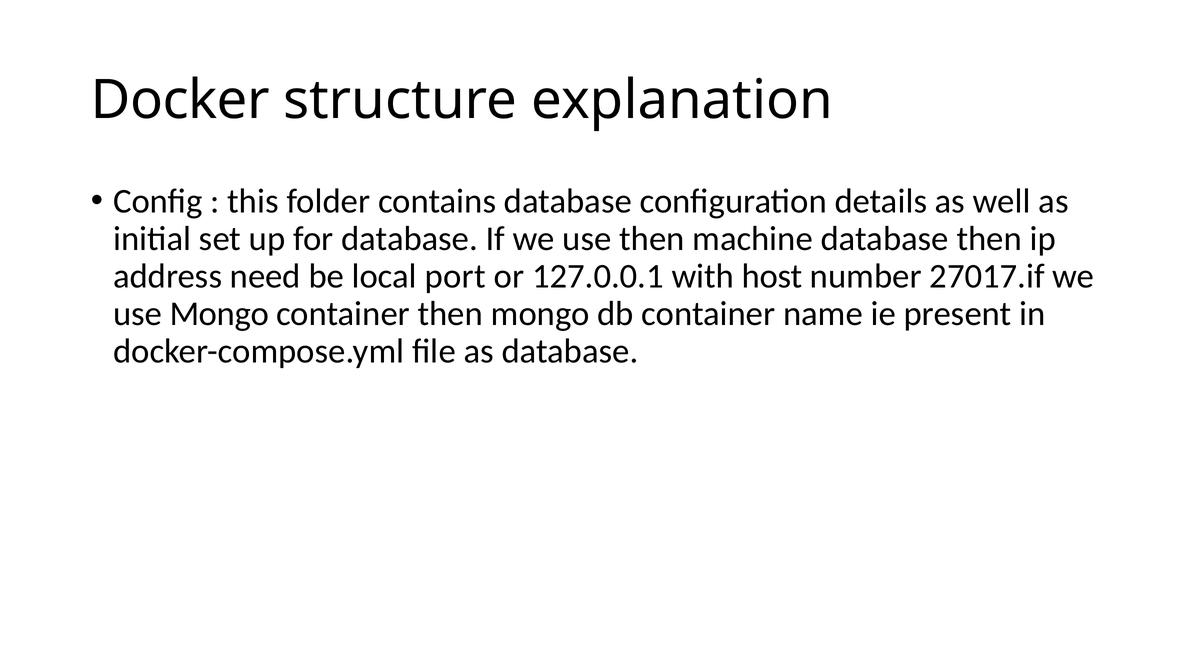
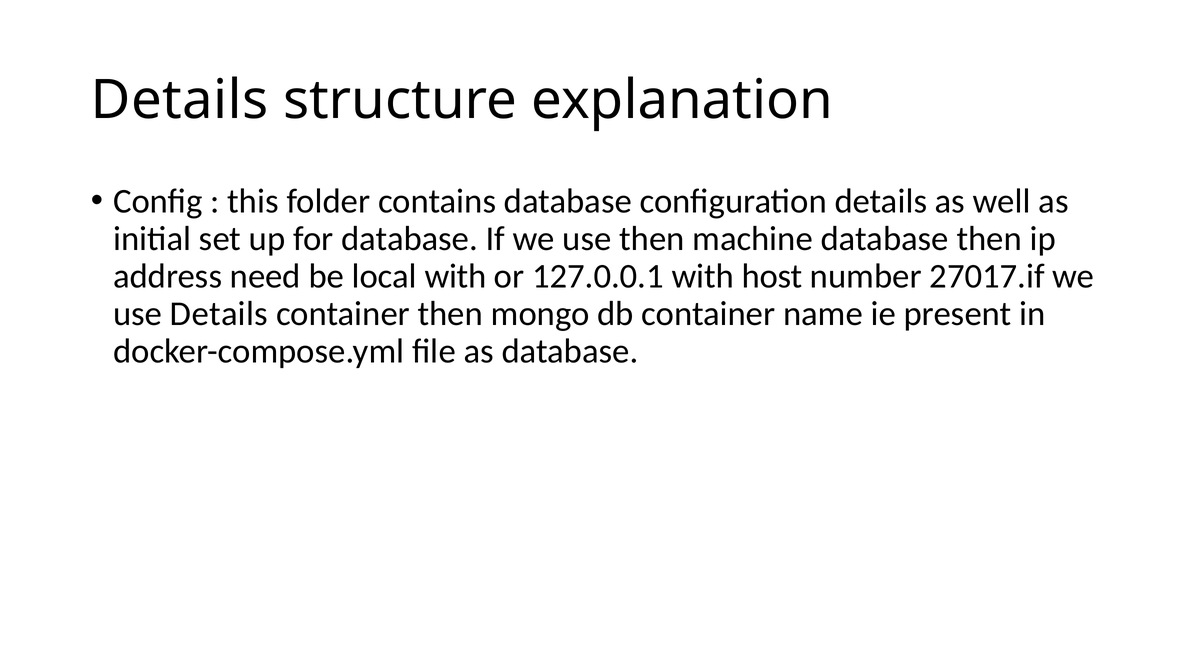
Docker at (180, 100): Docker -> Details
local port: port -> with
use Mongo: Mongo -> Details
